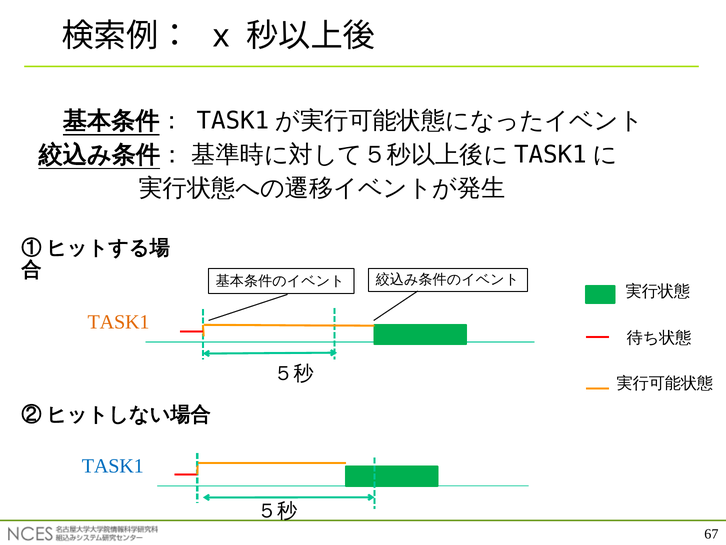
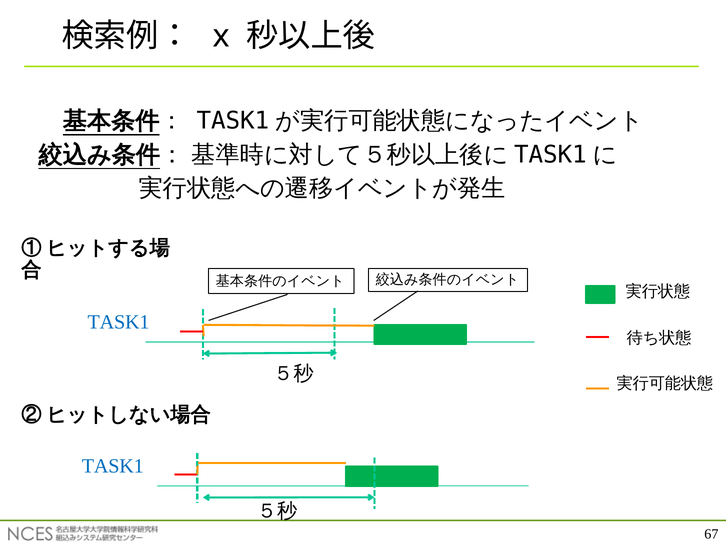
TASK1 at (119, 322) colour: orange -> blue
